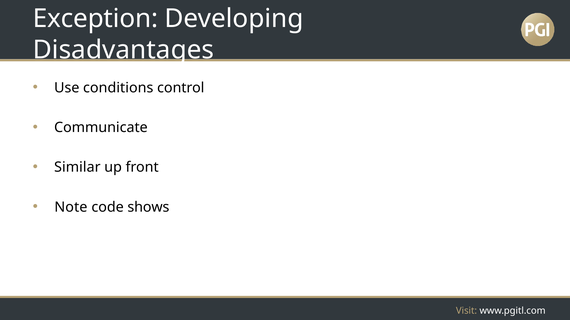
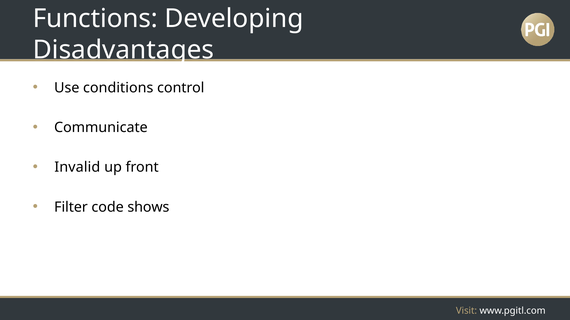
Exception: Exception -> Functions
Similar: Similar -> Invalid
Note: Note -> Filter
